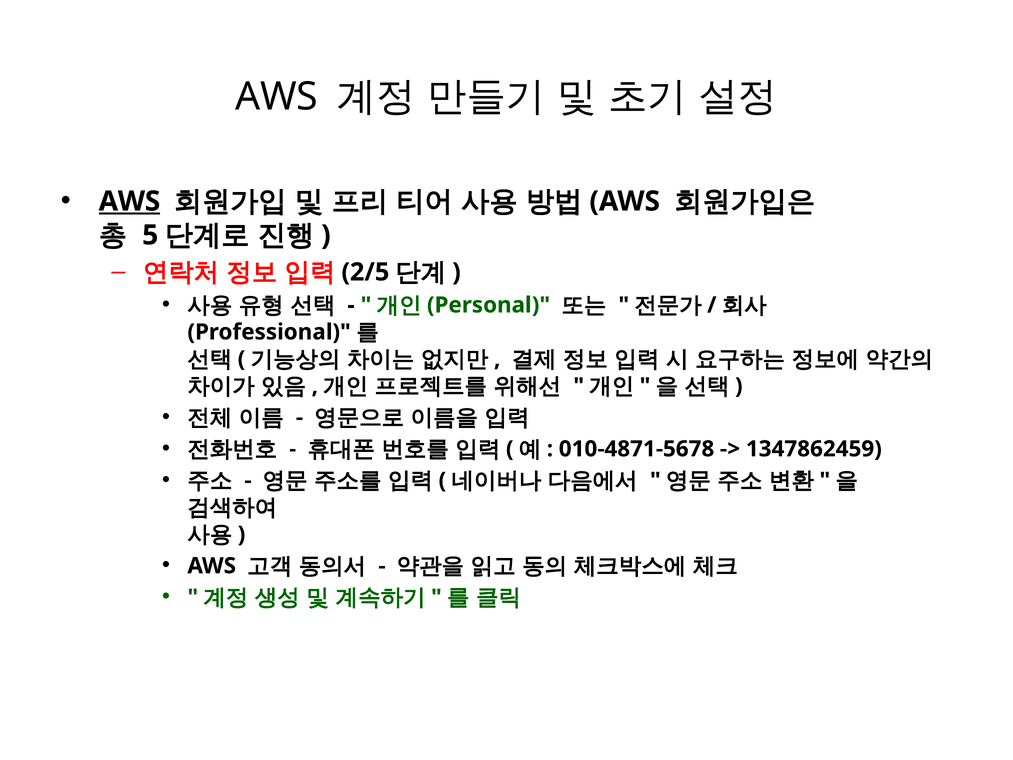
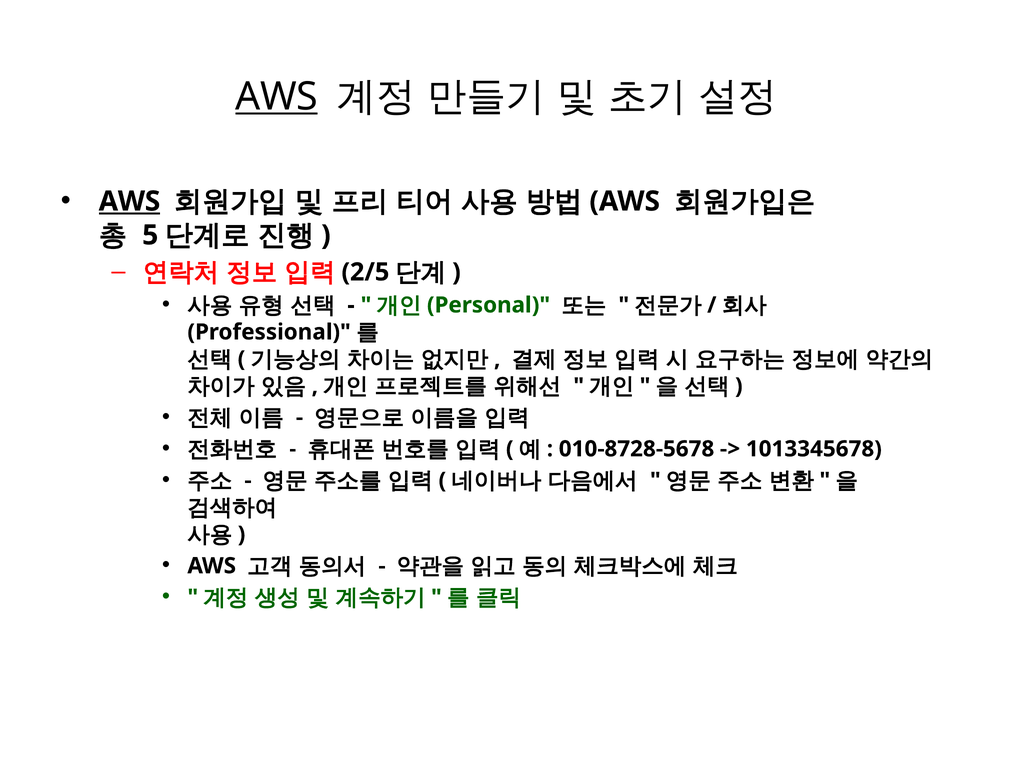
AWS at (277, 96) underline: none -> present
010-4871-5678: 010-4871-5678 -> 010-8728-5678
1347862459: 1347862459 -> 1013345678
